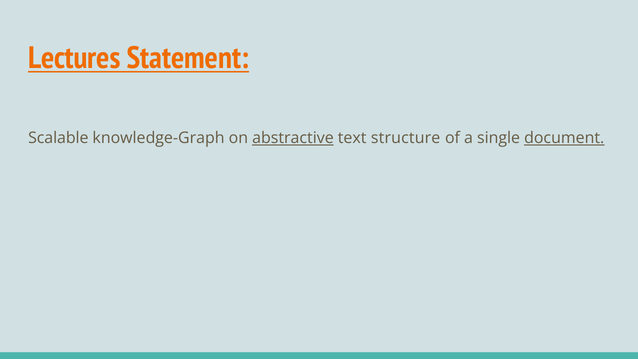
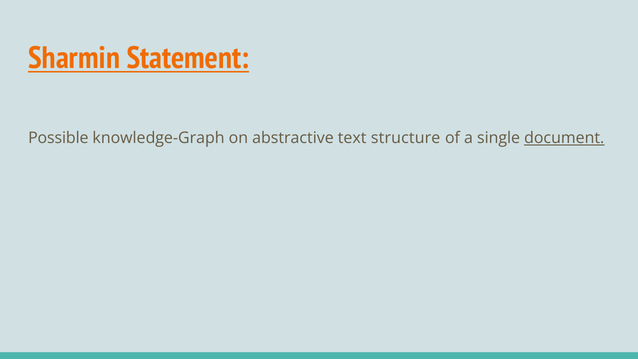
Lectures: Lectures -> Sharmin
Scalable: Scalable -> Possible
abstractive underline: present -> none
